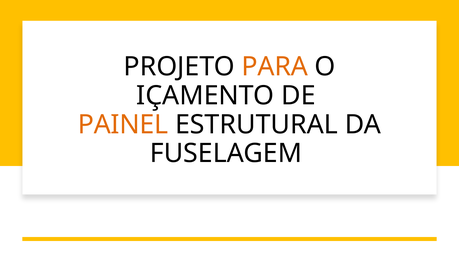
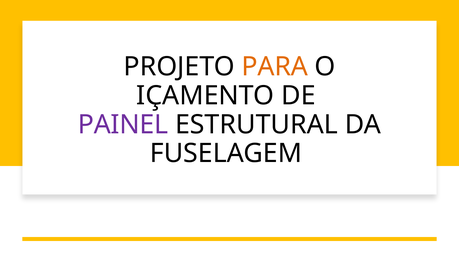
PAINEL colour: orange -> purple
